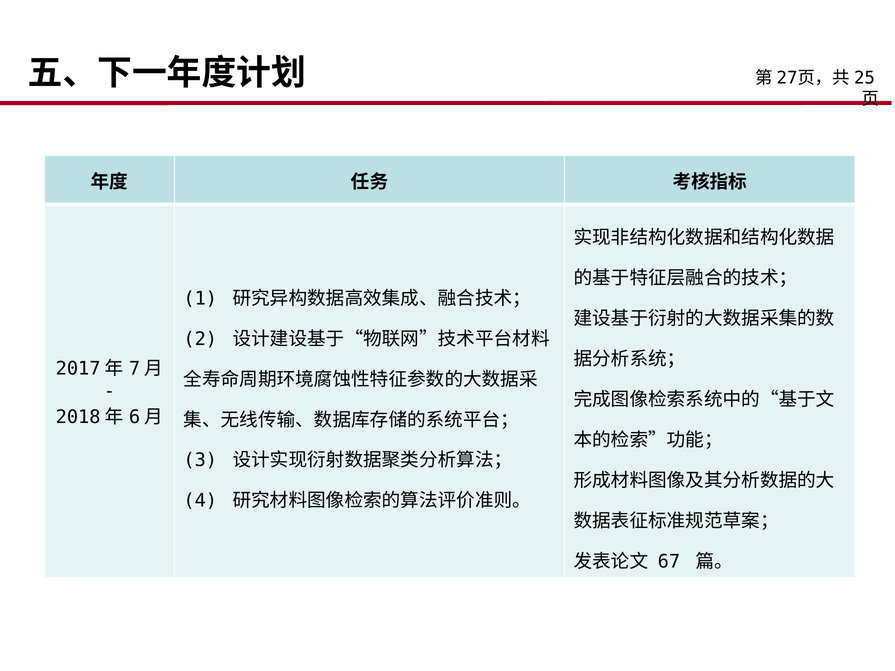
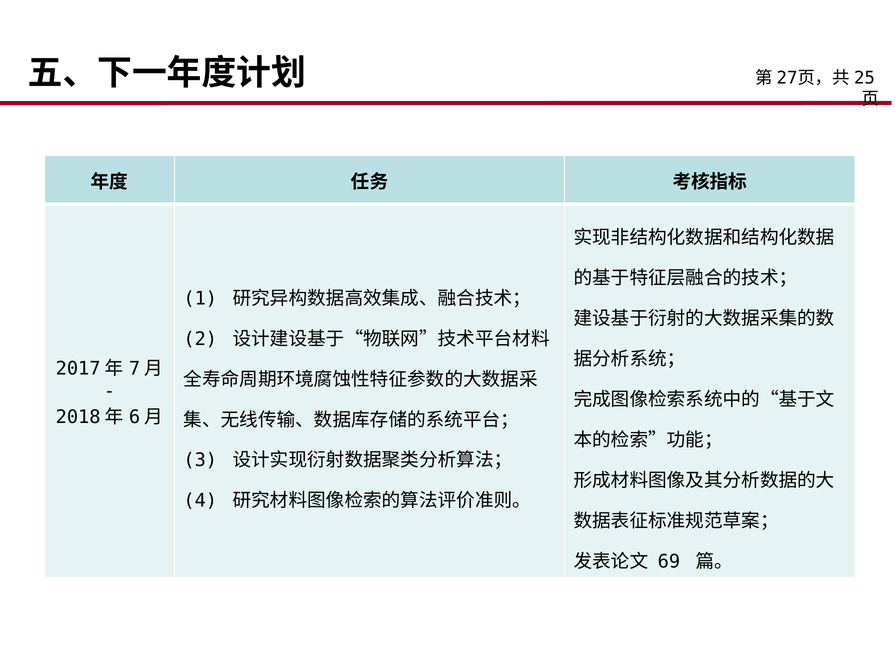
67: 67 -> 69
